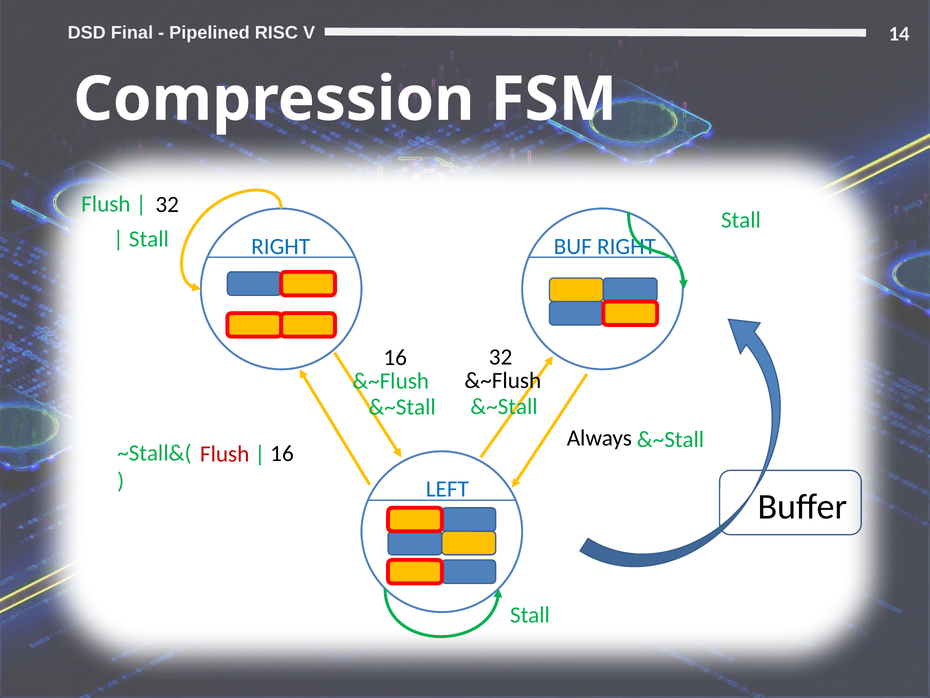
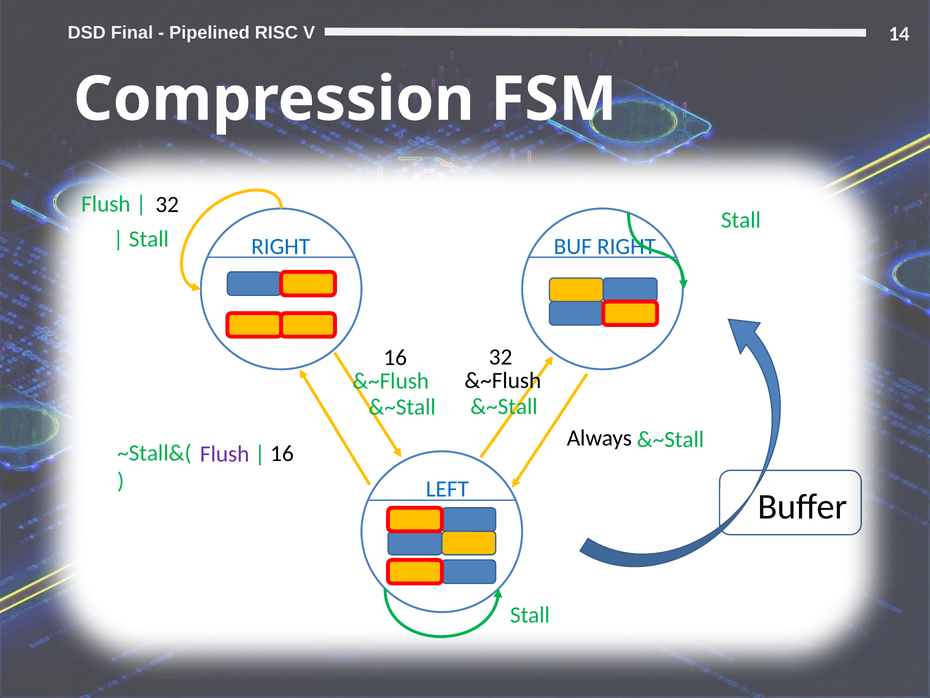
Flush at (225, 454) colour: red -> purple
